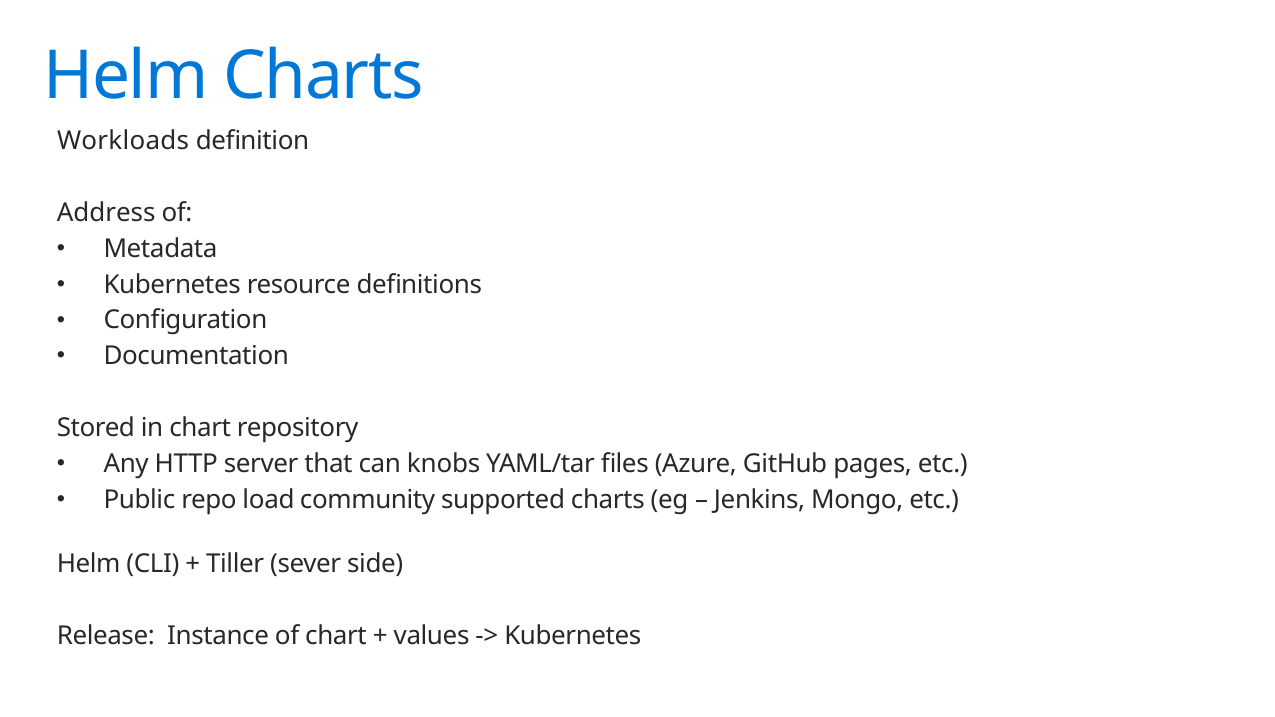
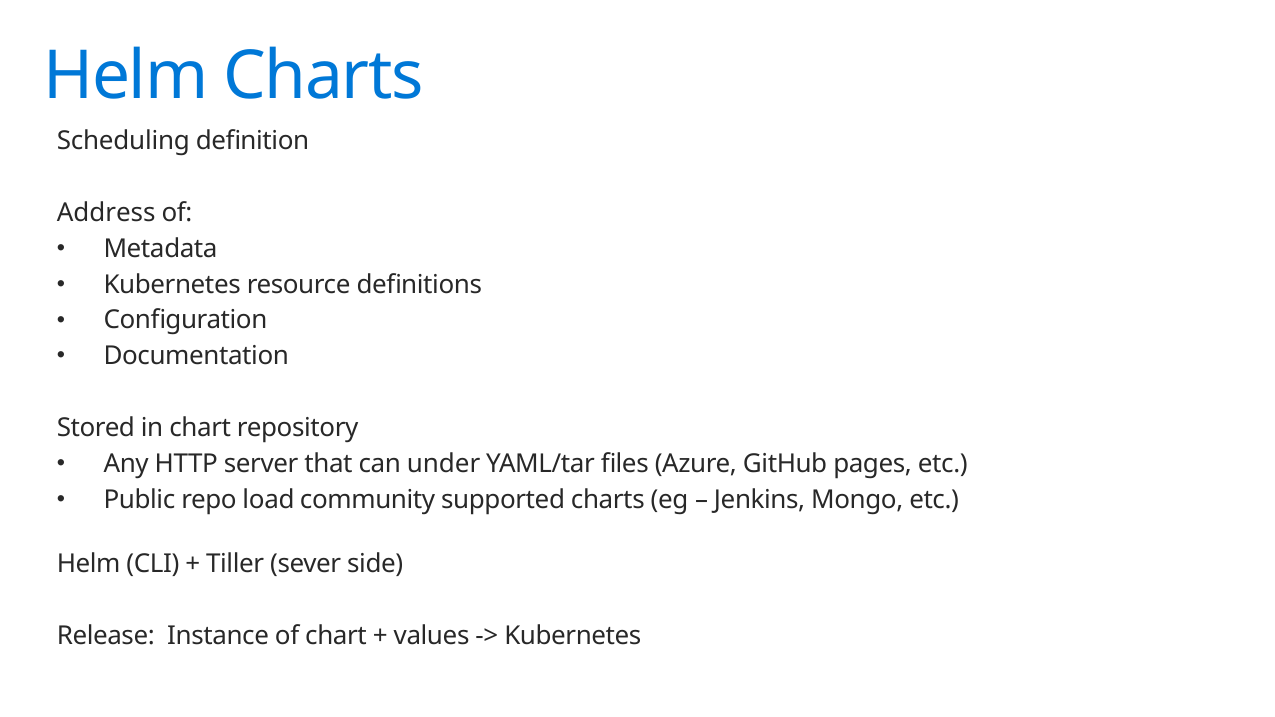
Workloads: Workloads -> Scheduling
knobs: knobs -> under
